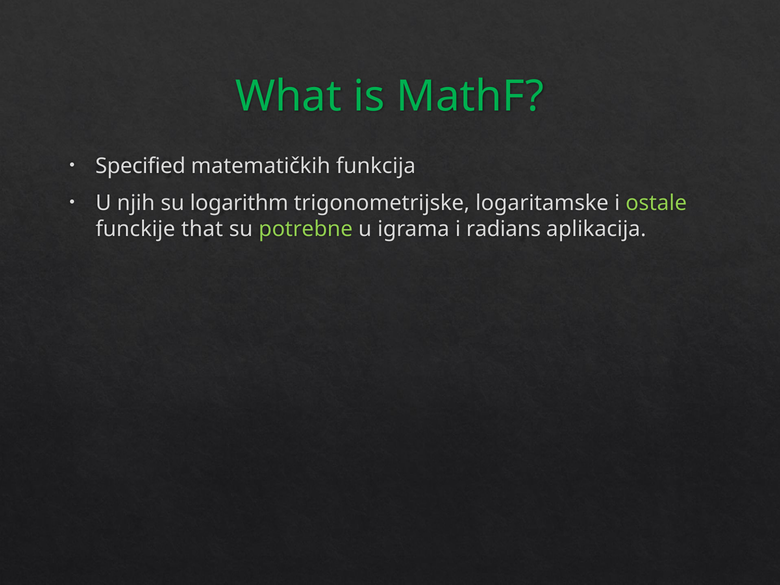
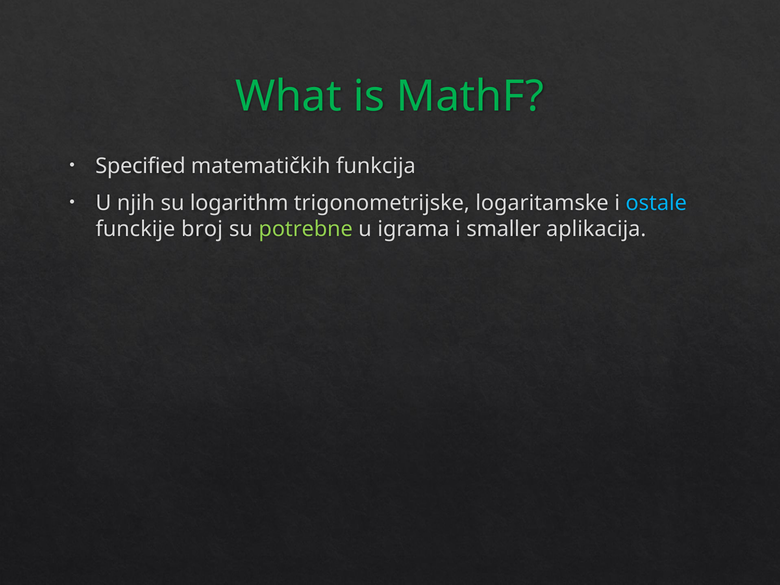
ostale colour: light green -> light blue
that: that -> broj
radians: radians -> smaller
